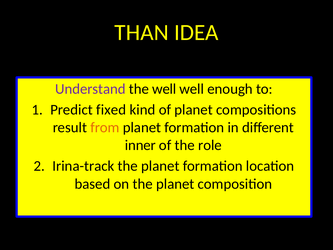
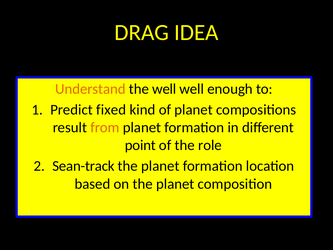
THAN: THAN -> DRAG
Understand colour: purple -> orange
inner: inner -> point
Irina-track: Irina-track -> Sean-track
